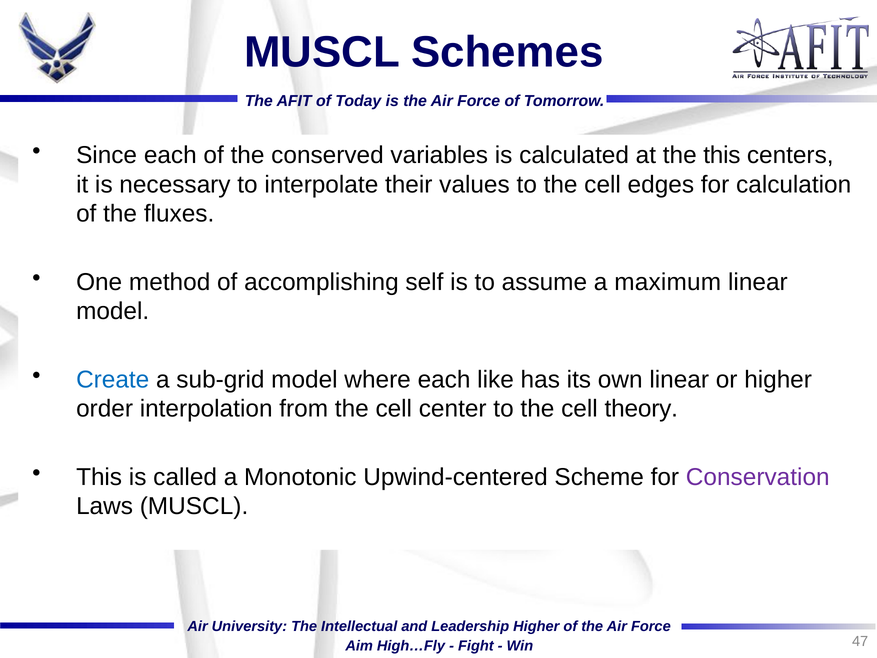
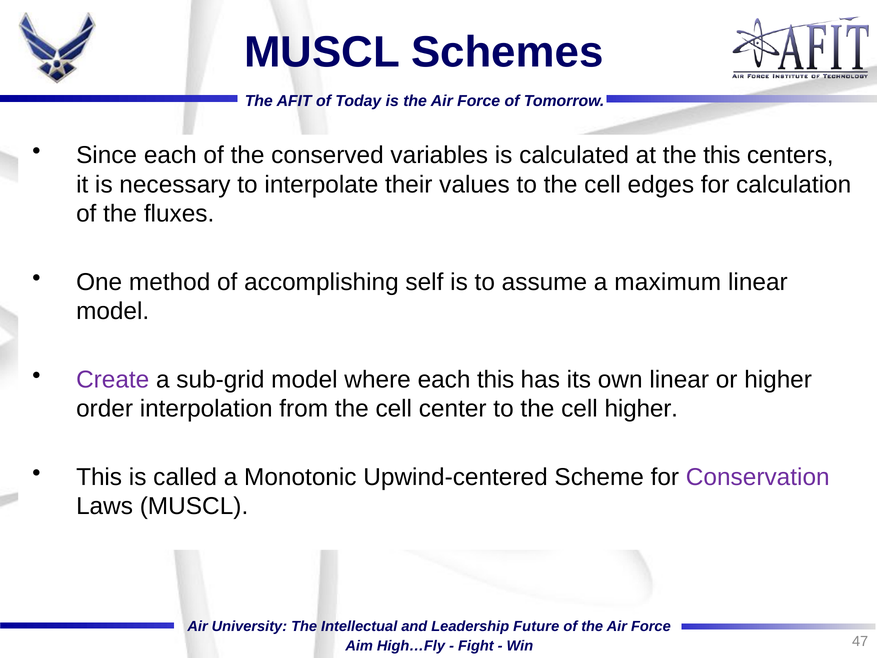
Create colour: blue -> purple
each like: like -> this
cell theory: theory -> higher
Higher at (536, 626): Higher -> Future
